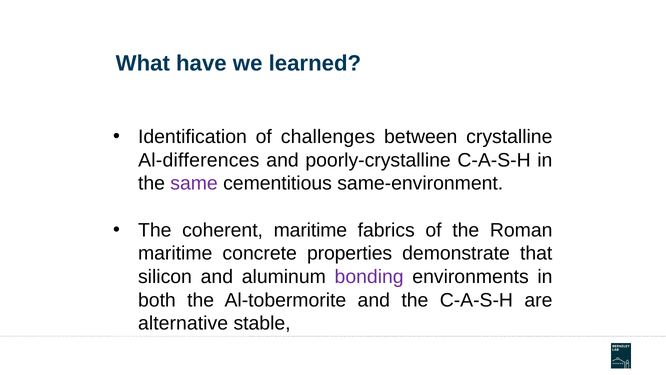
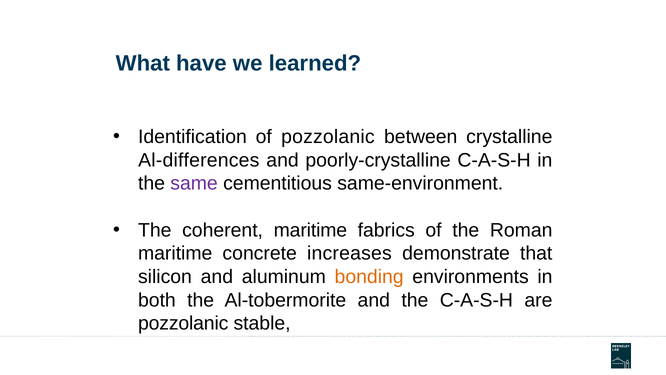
of challenges: challenges -> pozzolanic
properties: properties -> increases
bonding colour: purple -> orange
alternative at (183, 323): alternative -> pozzolanic
